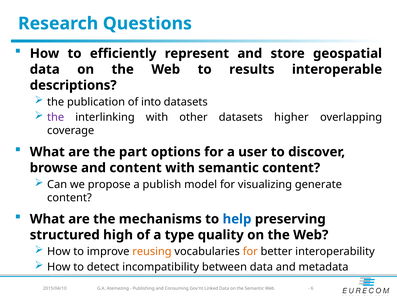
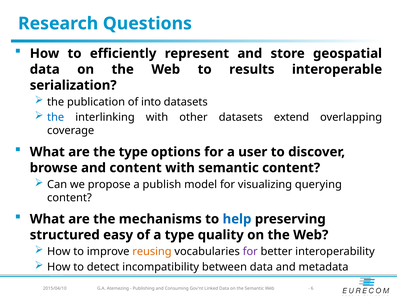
descriptions: descriptions -> serialization
the at (56, 117) colour: purple -> blue
higher: higher -> extend
the part: part -> type
generate: generate -> querying
high: high -> easy
for at (250, 251) colour: orange -> purple
